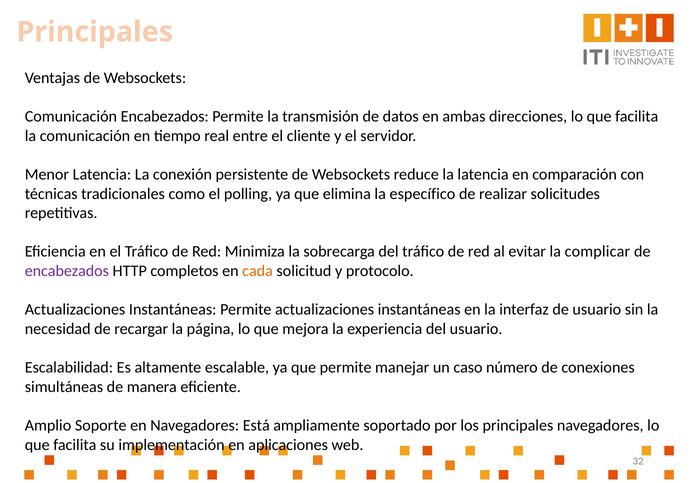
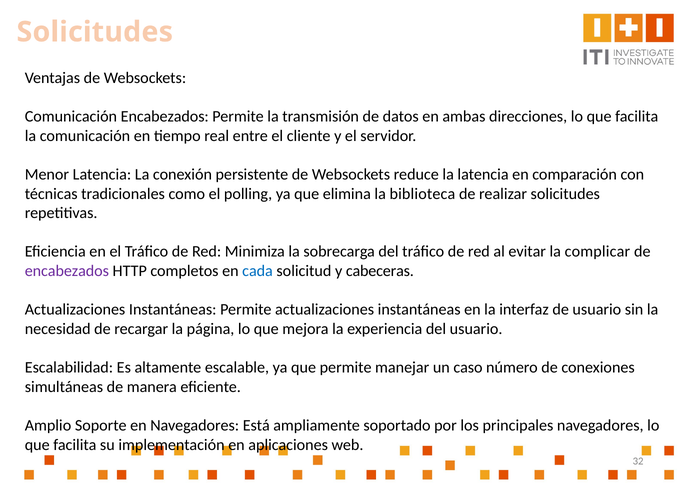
Principales at (95, 32): Principales -> Solicitudes
específico: específico -> biblioteca
cada colour: orange -> blue
protocolo: protocolo -> cabeceras
